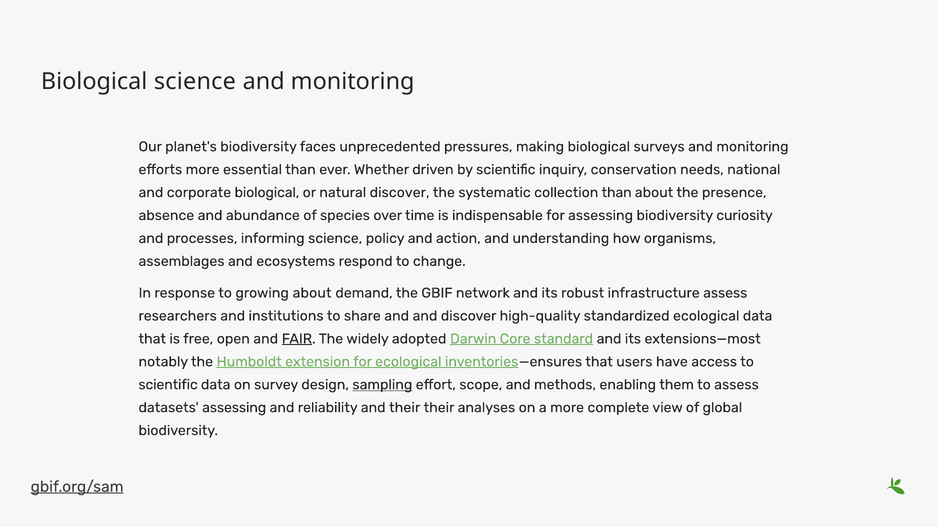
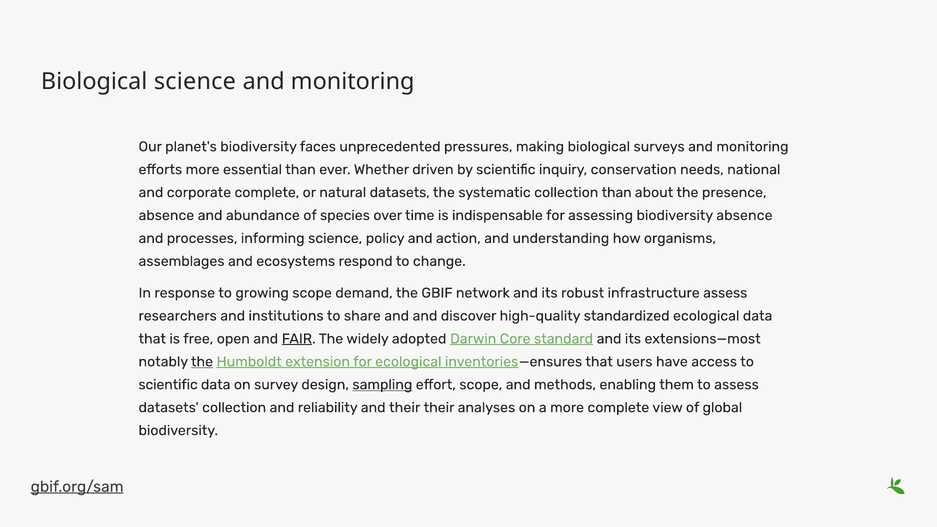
corporate biological: biological -> complete
natural discover: discover -> datasets
biodiversity curiosity: curiosity -> absence
growing about: about -> scope
the at (202, 362) underline: none -> present
datasets assessing: assessing -> collection
